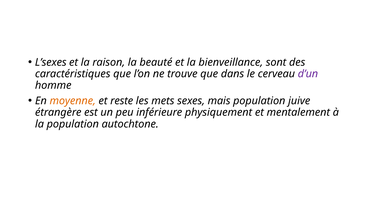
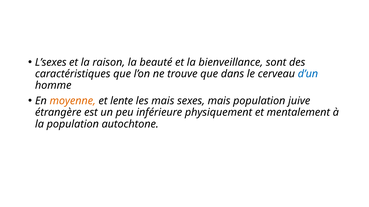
d’un colour: purple -> blue
reste: reste -> lente
les mets: mets -> mais
